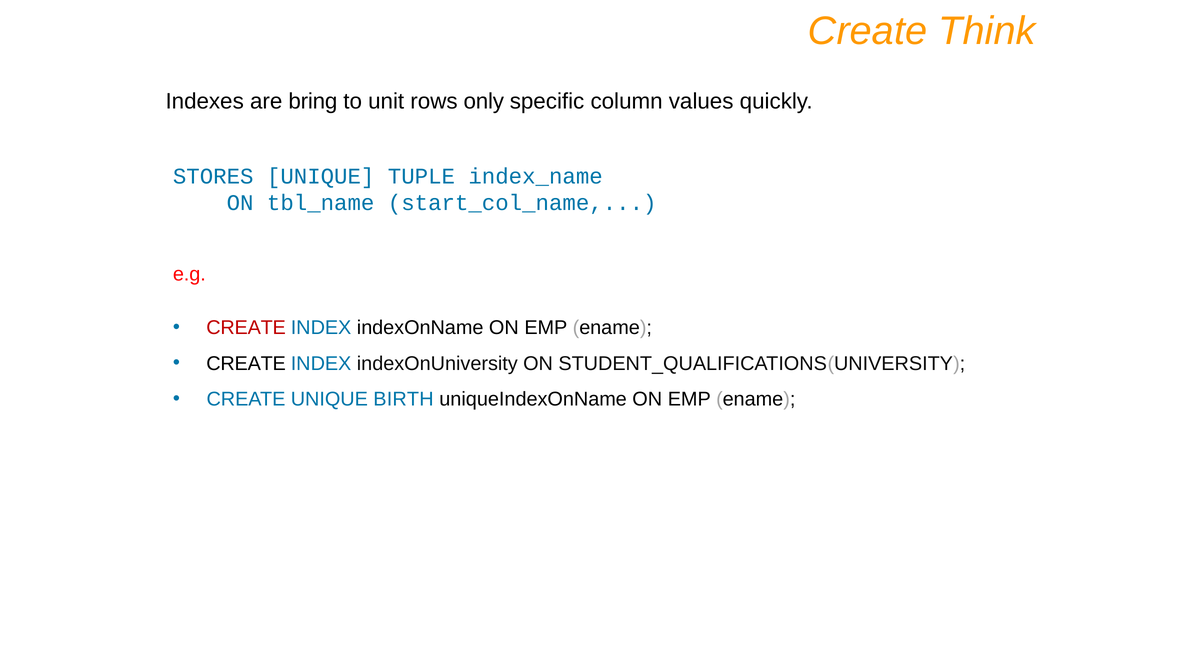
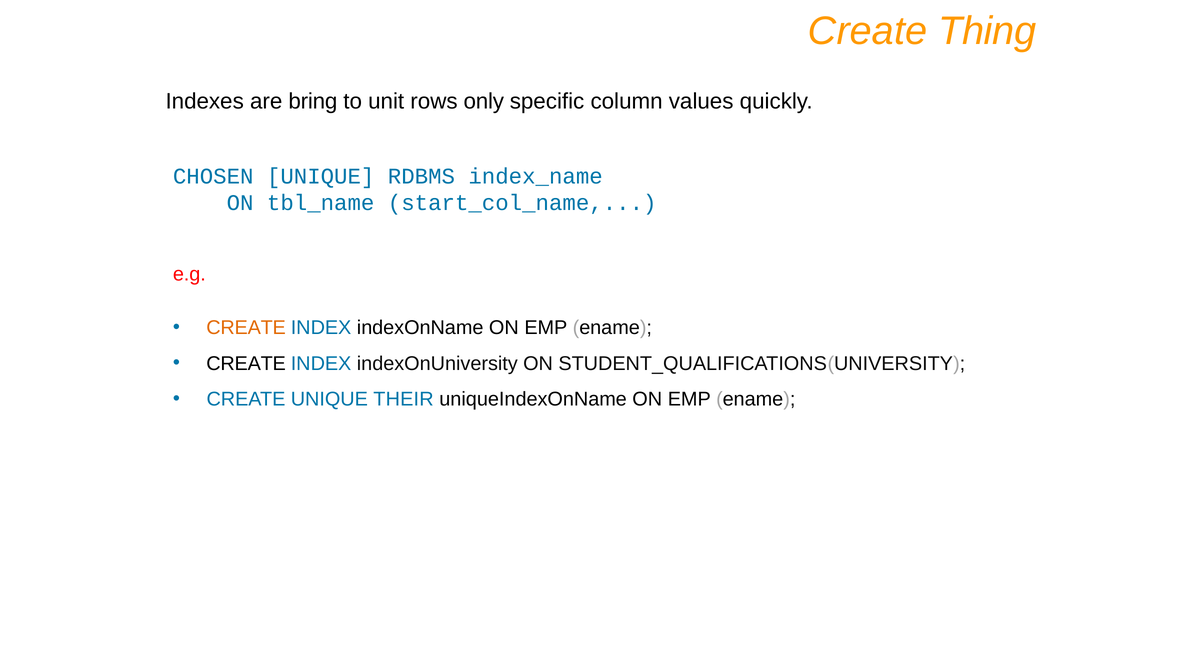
Think: Think -> Thing
STORES: STORES -> CHOSEN
TUPLE: TUPLE -> RDBMS
CREATE at (246, 327) colour: red -> orange
BIRTH: BIRTH -> THEIR
